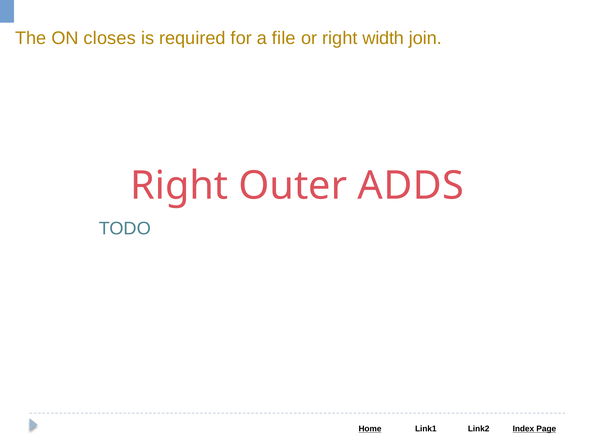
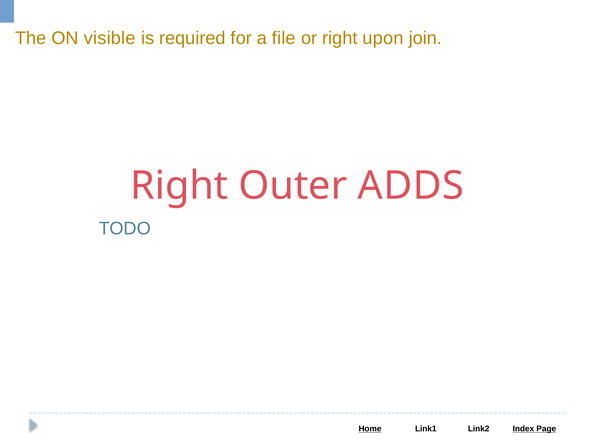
closes: closes -> visible
width: width -> upon
